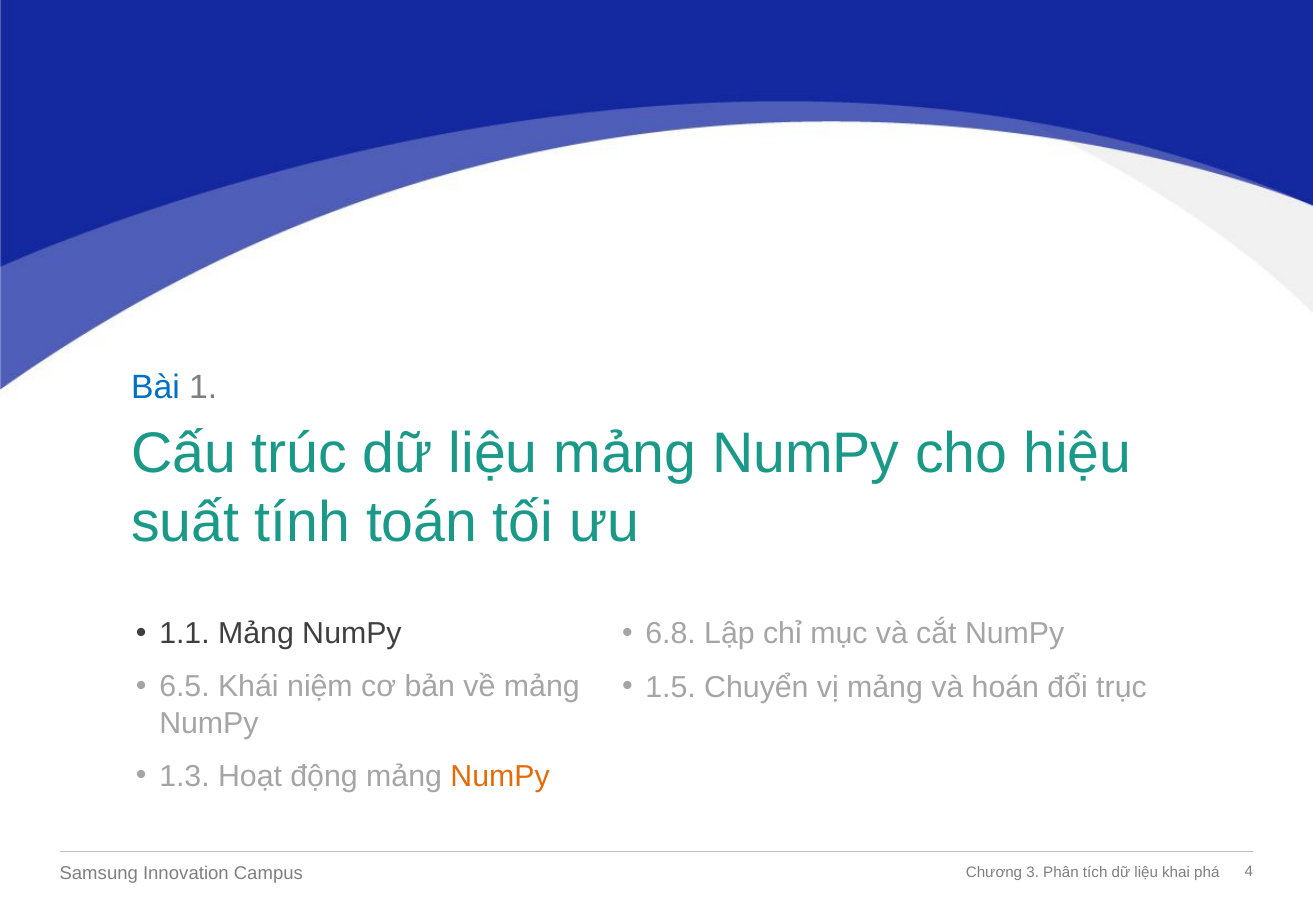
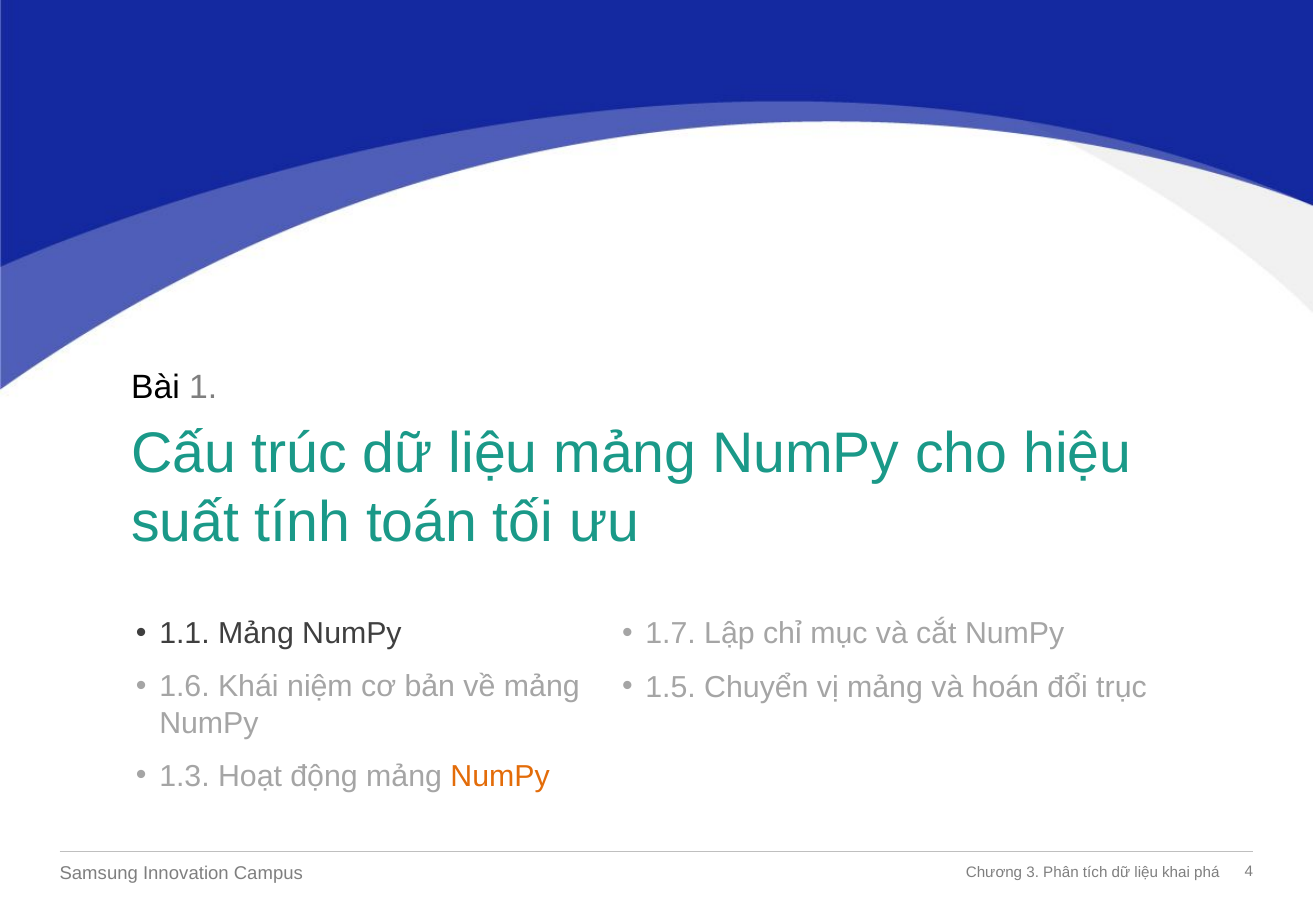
Bài colour: blue -> black
6.8: 6.8 -> 1.7
6.5: 6.5 -> 1.6
